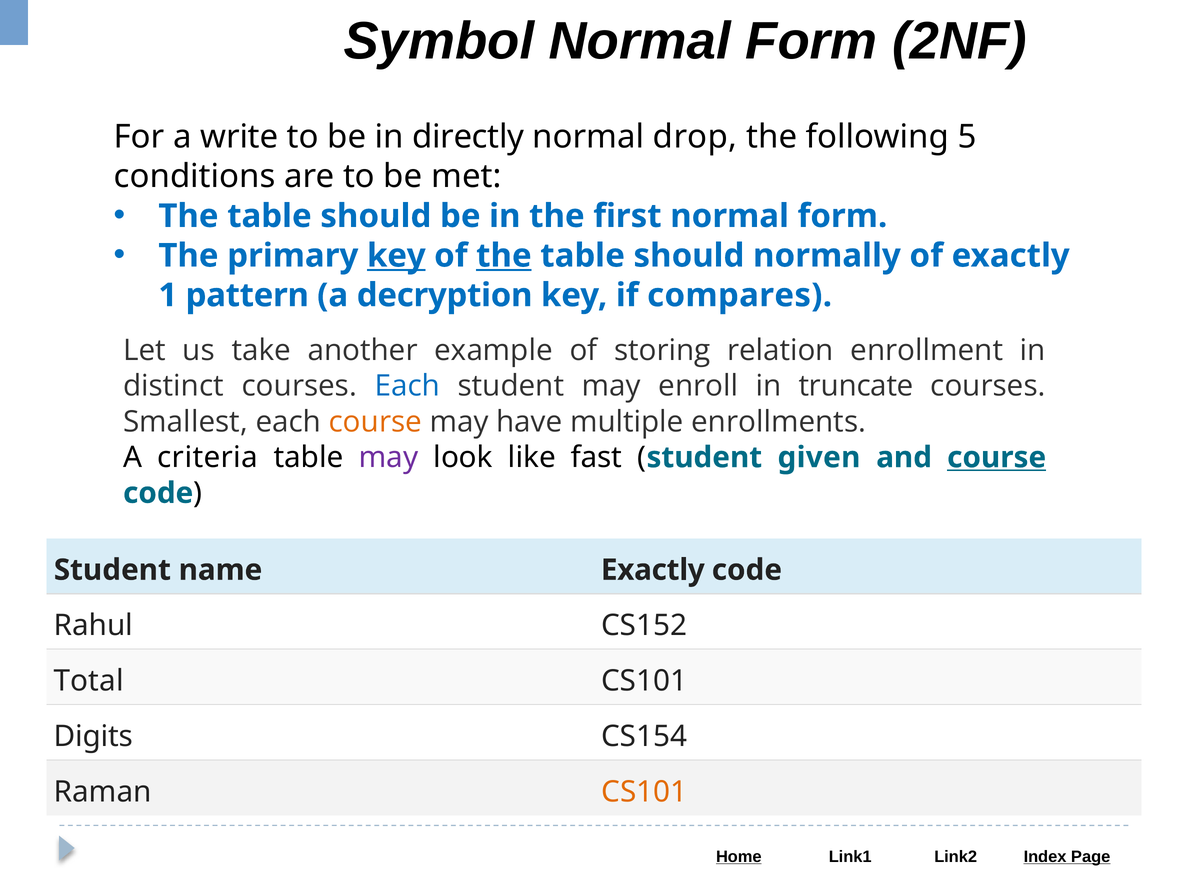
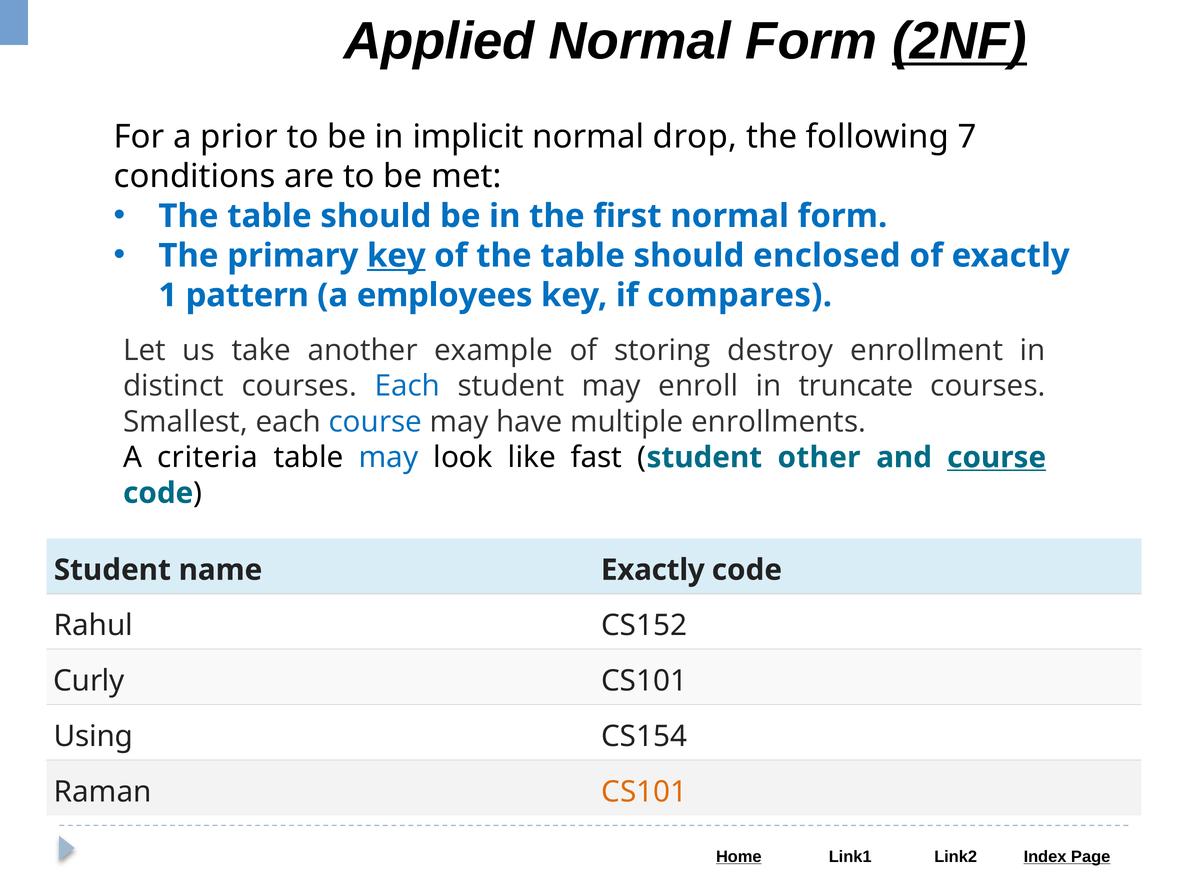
Symbol: Symbol -> Applied
2NF underline: none -> present
write: write -> prior
directly: directly -> implicit
5: 5 -> 7
the at (504, 256) underline: present -> none
normally: normally -> enclosed
decryption: decryption -> employees
relation: relation -> destroy
course at (375, 422) colour: orange -> blue
may at (389, 457) colour: purple -> blue
given: given -> other
Total: Total -> Curly
Digits: Digits -> Using
